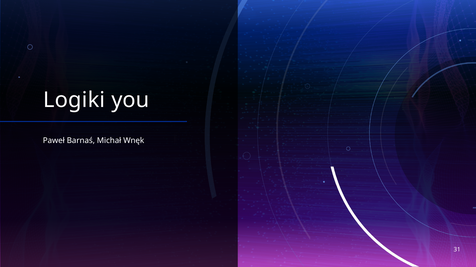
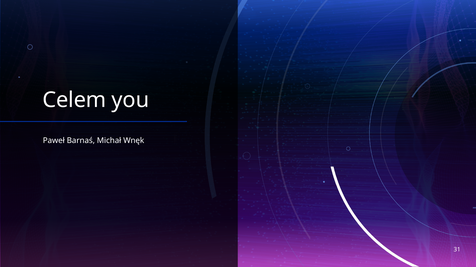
Logiki: Logiki -> Celem
